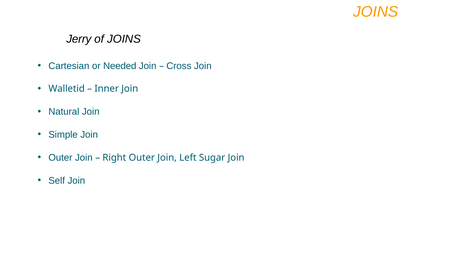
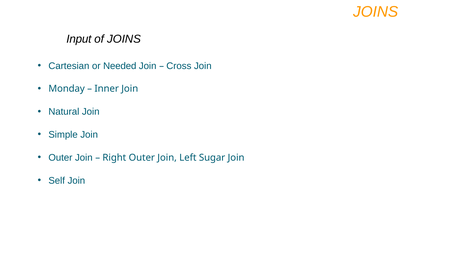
Jerry: Jerry -> Input
Walletid: Walletid -> Monday
